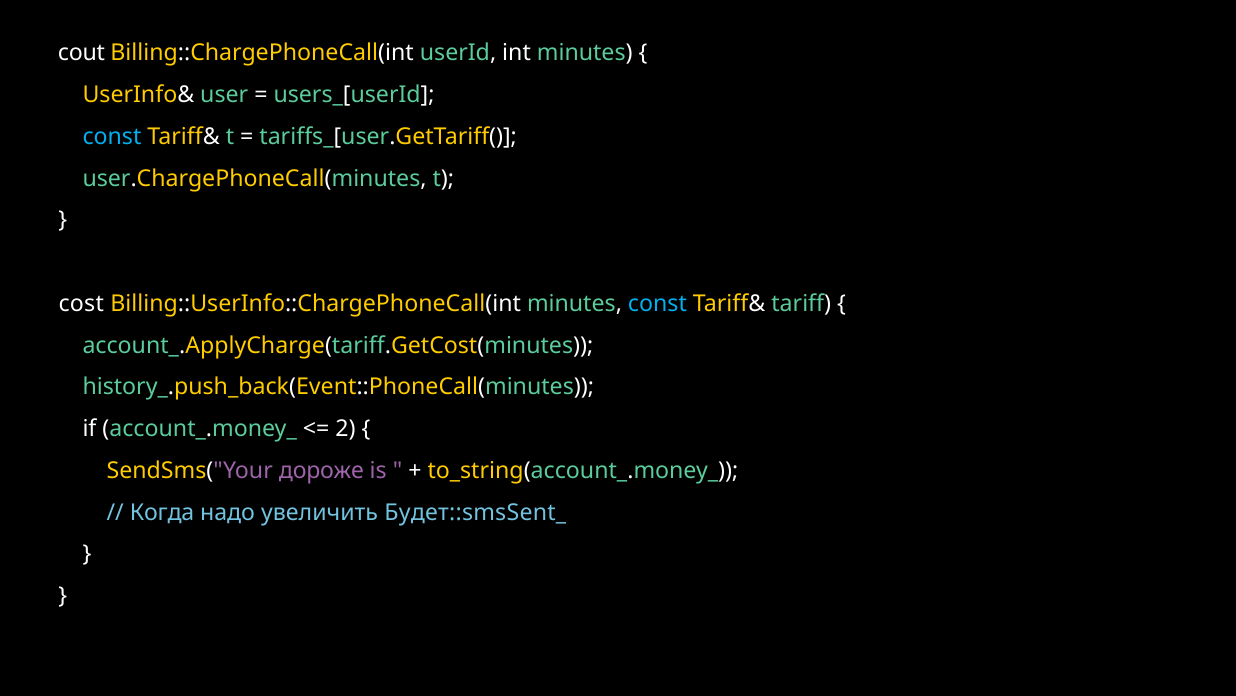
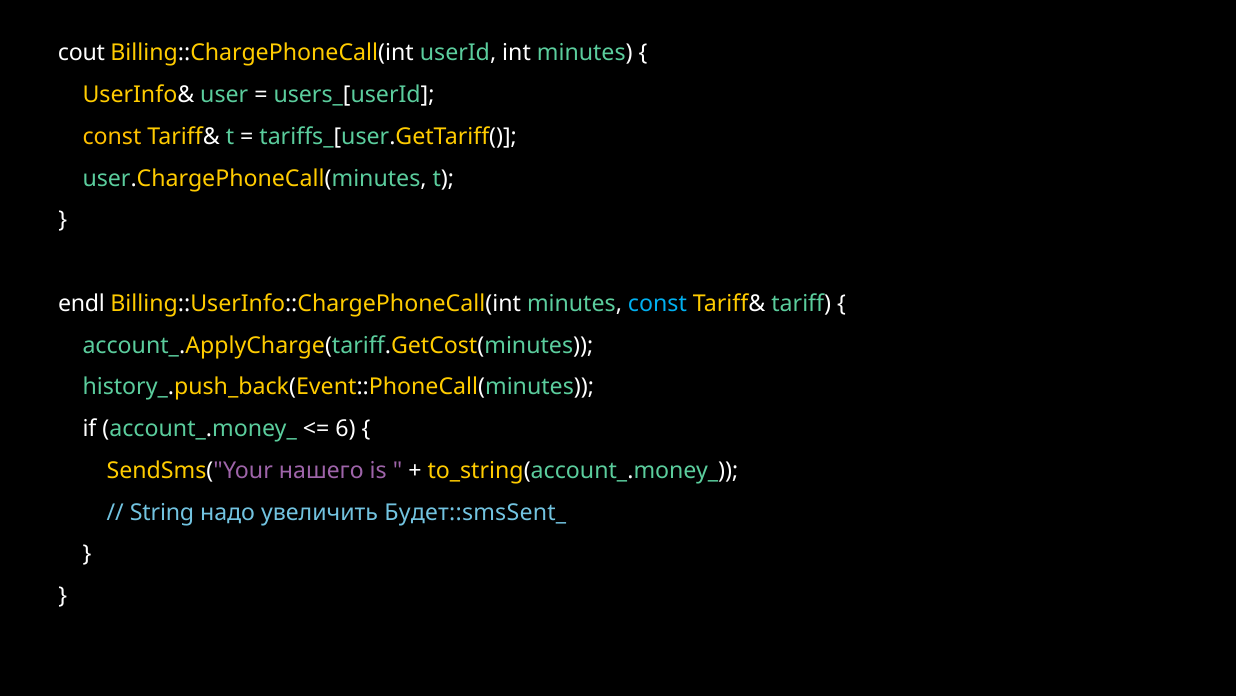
const at (112, 137) colour: light blue -> yellow
cost: cost -> endl
2: 2 -> 6
дороже: дороже -> нашего
Когда: Когда -> String
